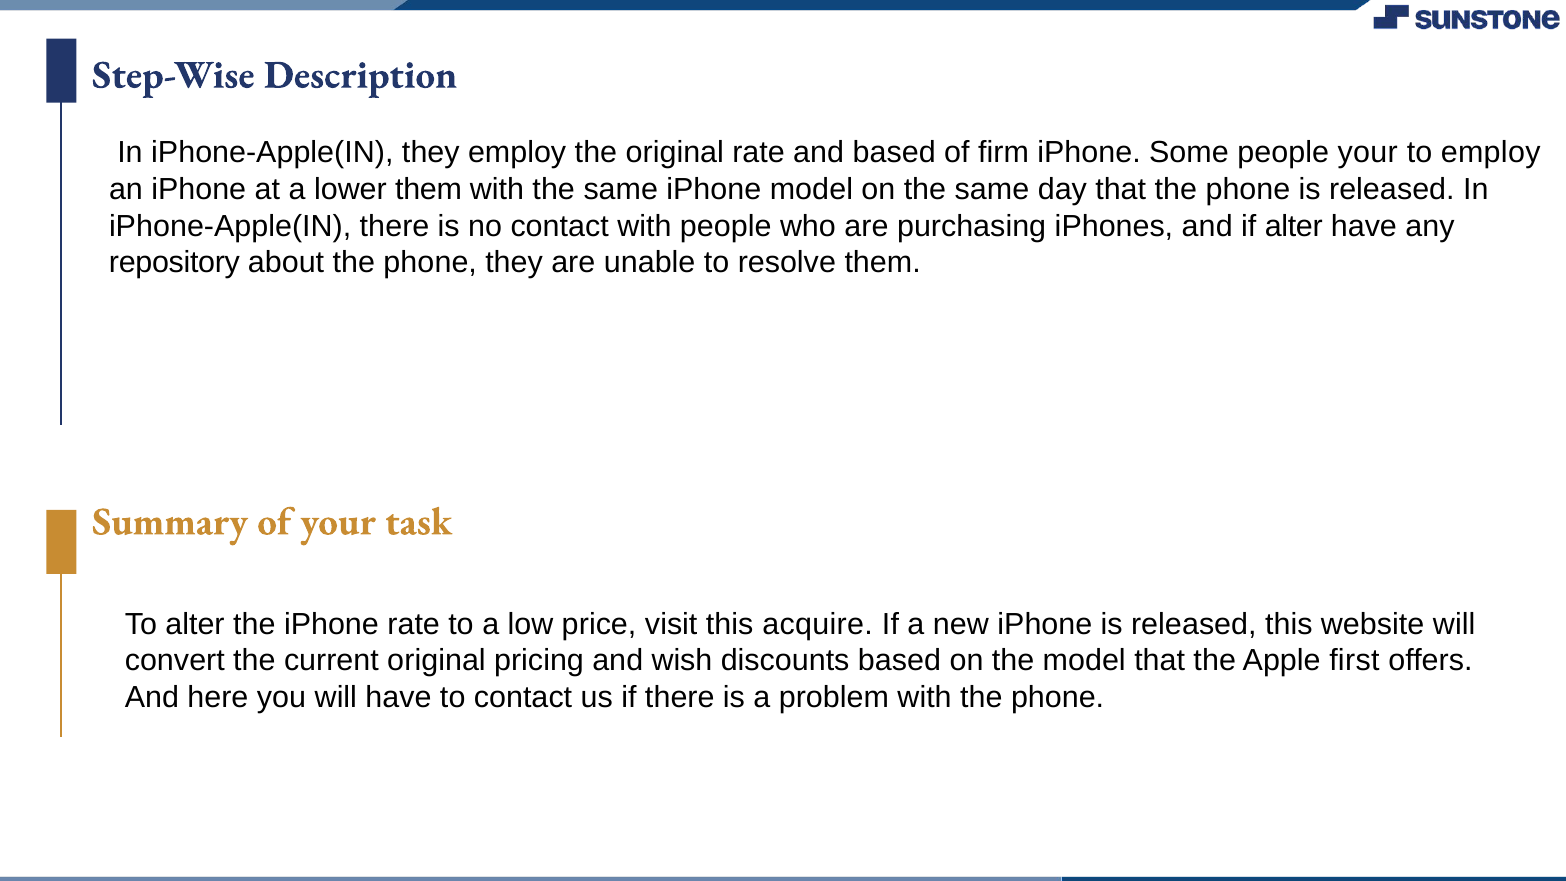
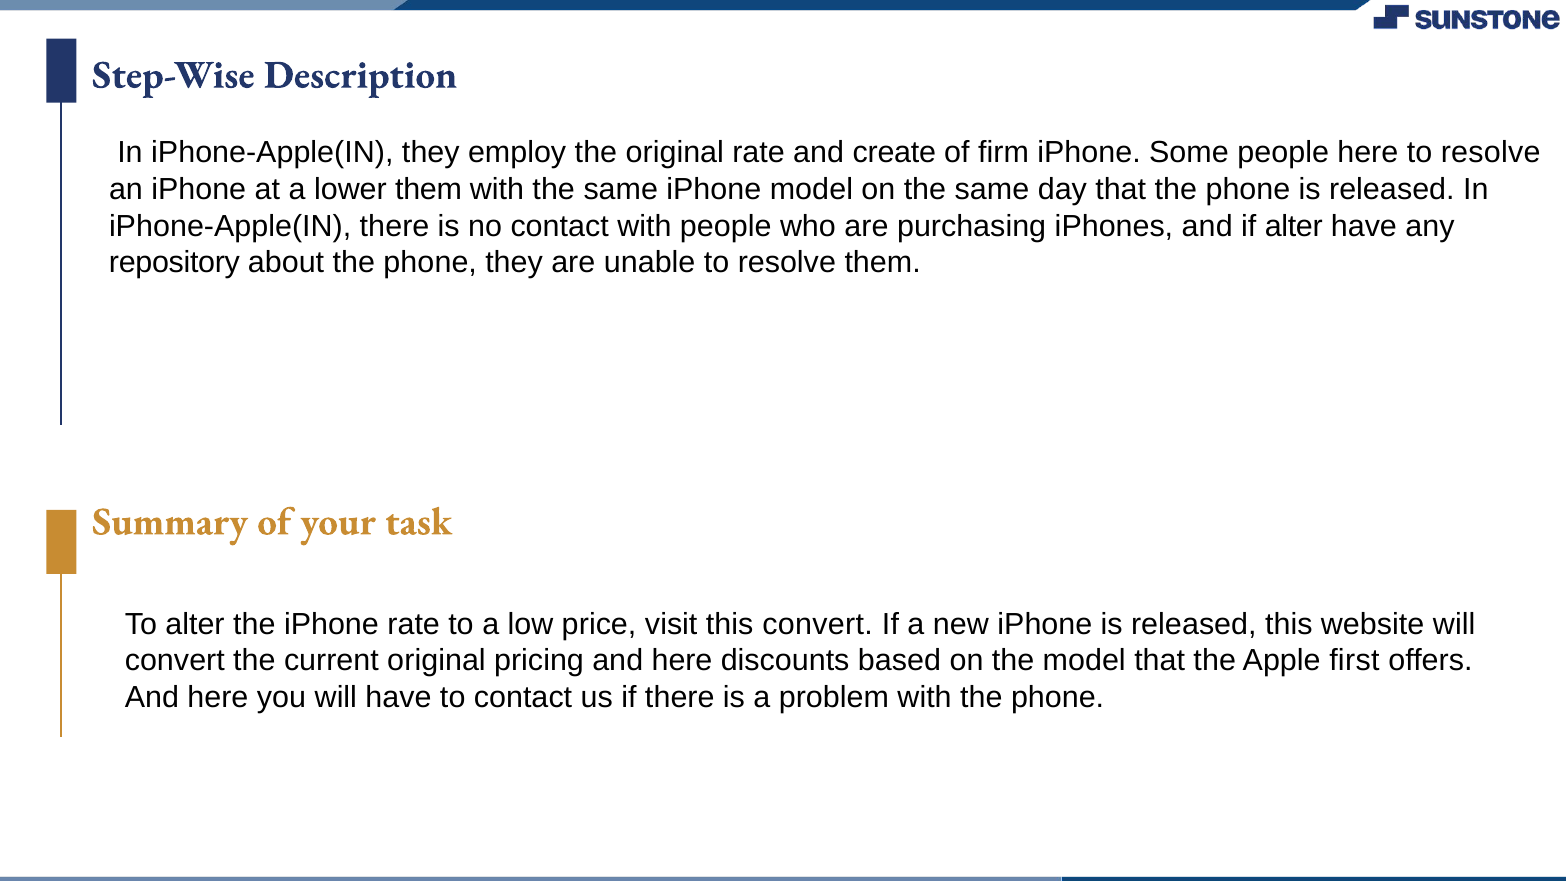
and based: based -> create
people your: your -> here
employ at (1491, 153): employ -> resolve
this acquire: acquire -> convert
pricing and wish: wish -> here
